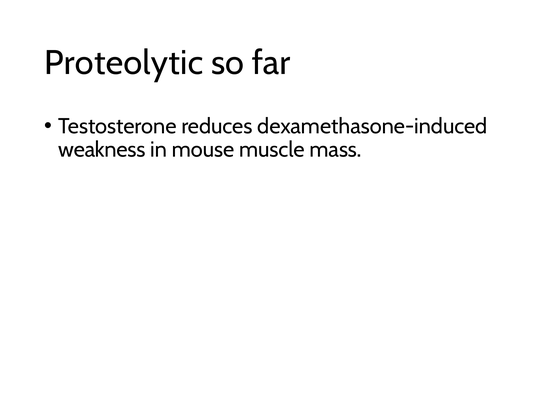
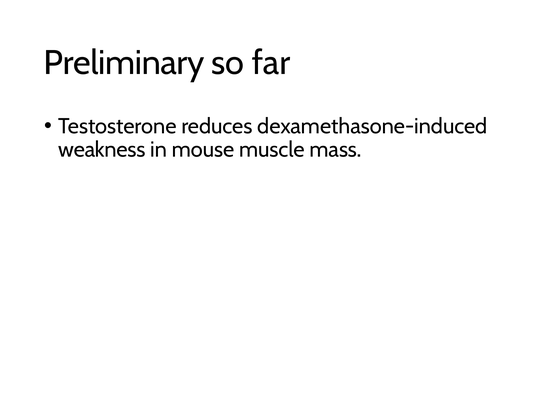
Proteolytic: Proteolytic -> Preliminary
